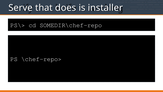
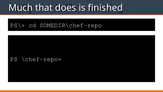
Serve: Serve -> Much
installer: installer -> finished
